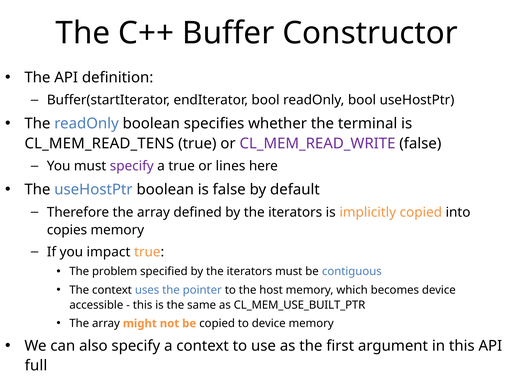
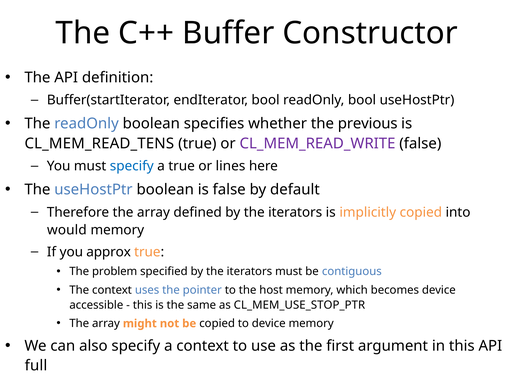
terminal: terminal -> previous
specify at (132, 166) colour: purple -> blue
copies: copies -> would
impact: impact -> approx
CL_MEM_USE_BUILT_PTR: CL_MEM_USE_BUILT_PTR -> CL_MEM_USE_STOP_PTR
